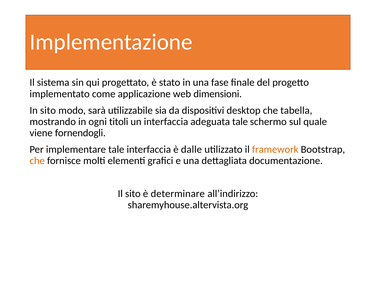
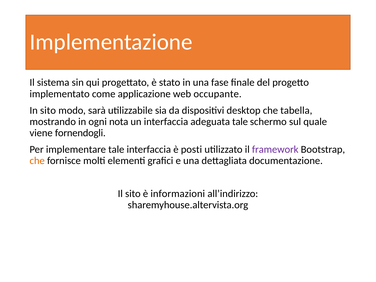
dimensioni: dimensioni -> occupante
titoli: titoli -> nota
dalle: dalle -> posti
framework colour: orange -> purple
determinare: determinare -> informazioni
